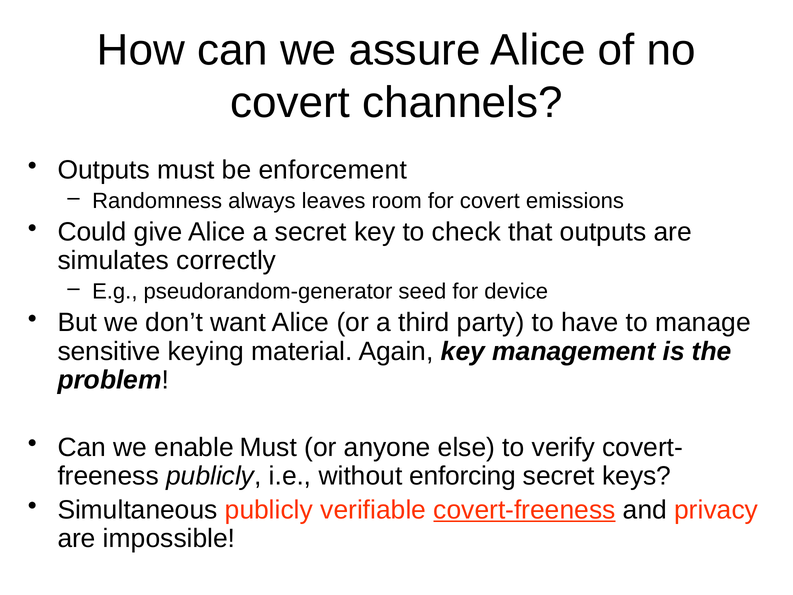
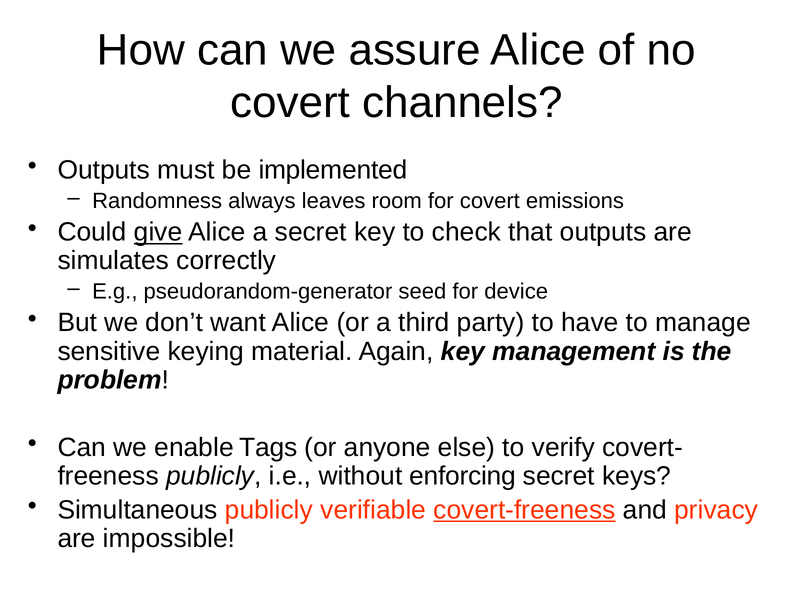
enforcement: enforcement -> implemented
give underline: none -> present
enable Must: Must -> Tags
